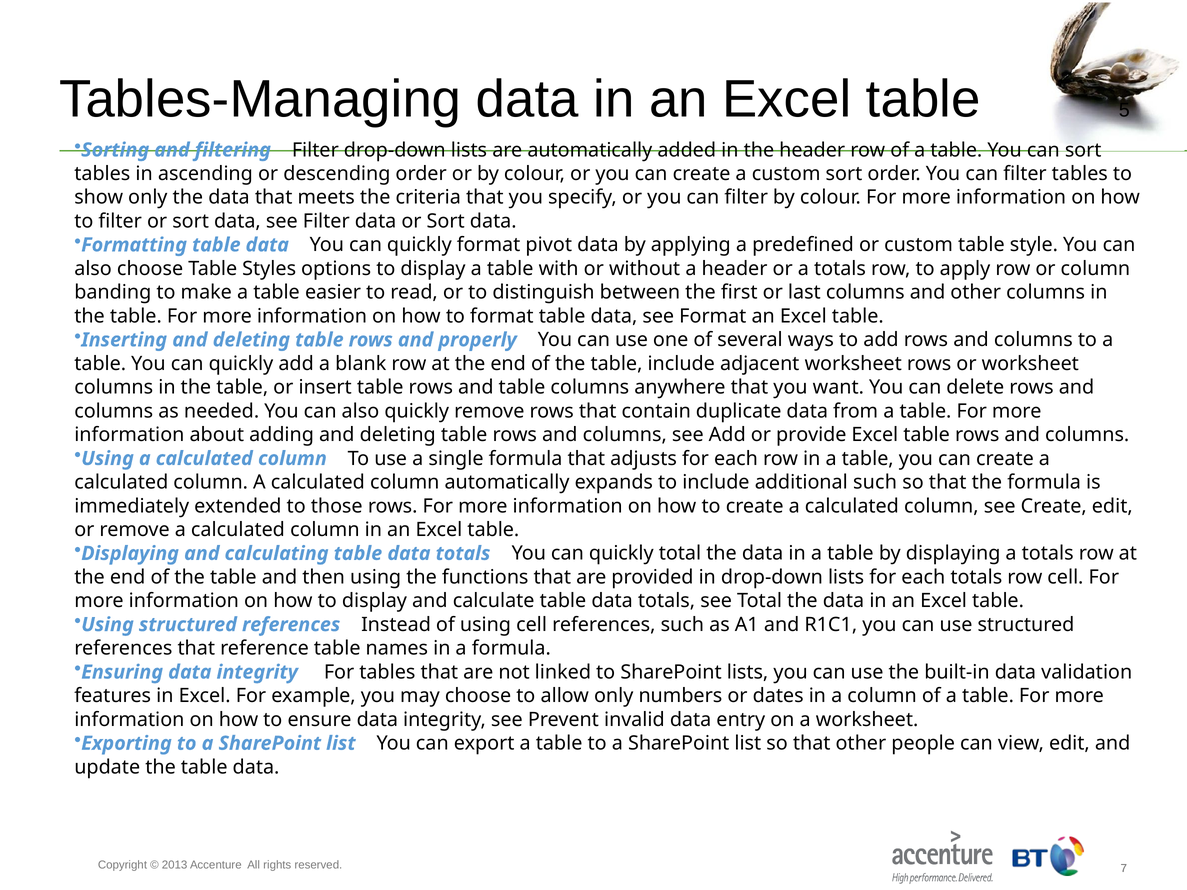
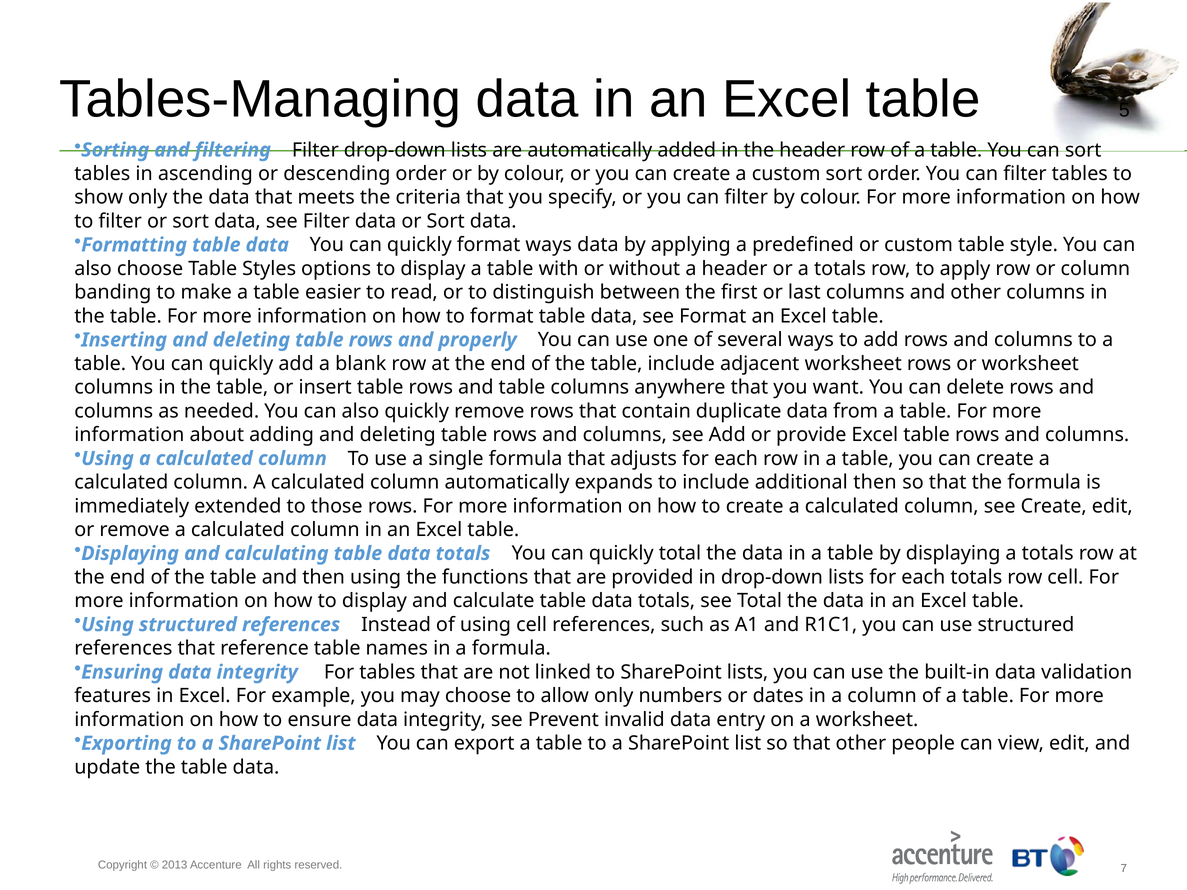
format pivot: pivot -> ways
additional such: such -> then
